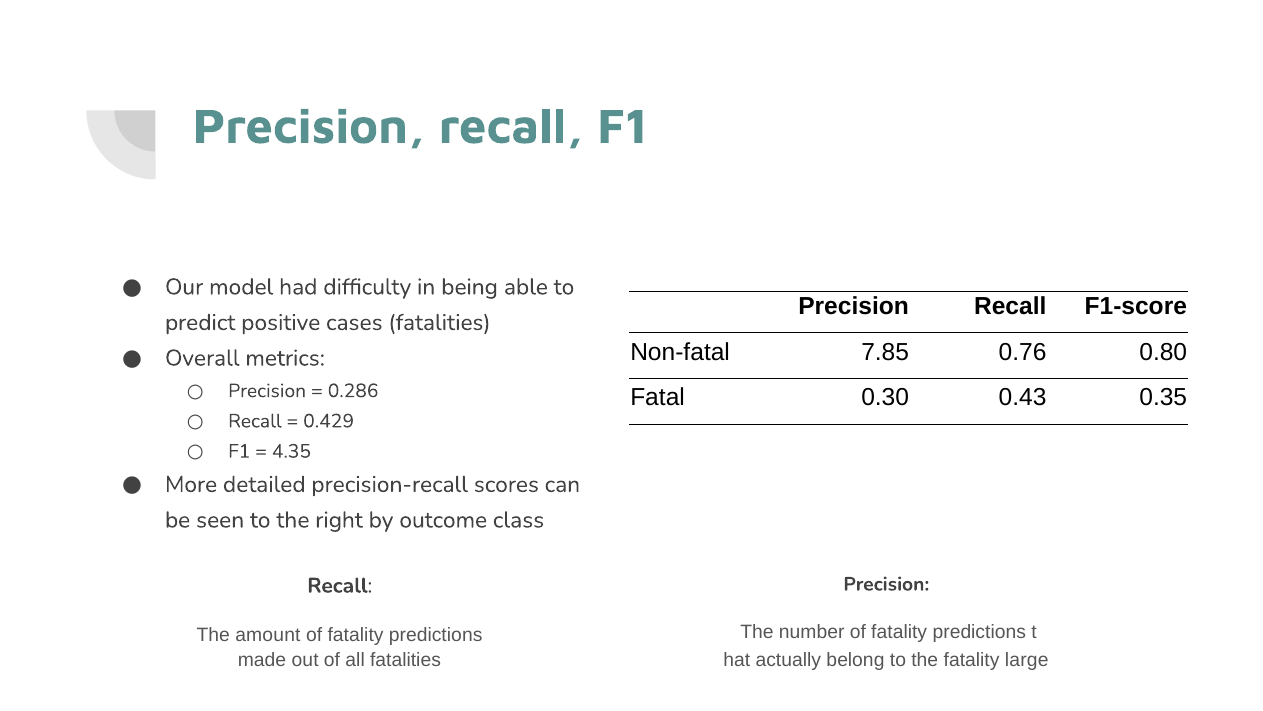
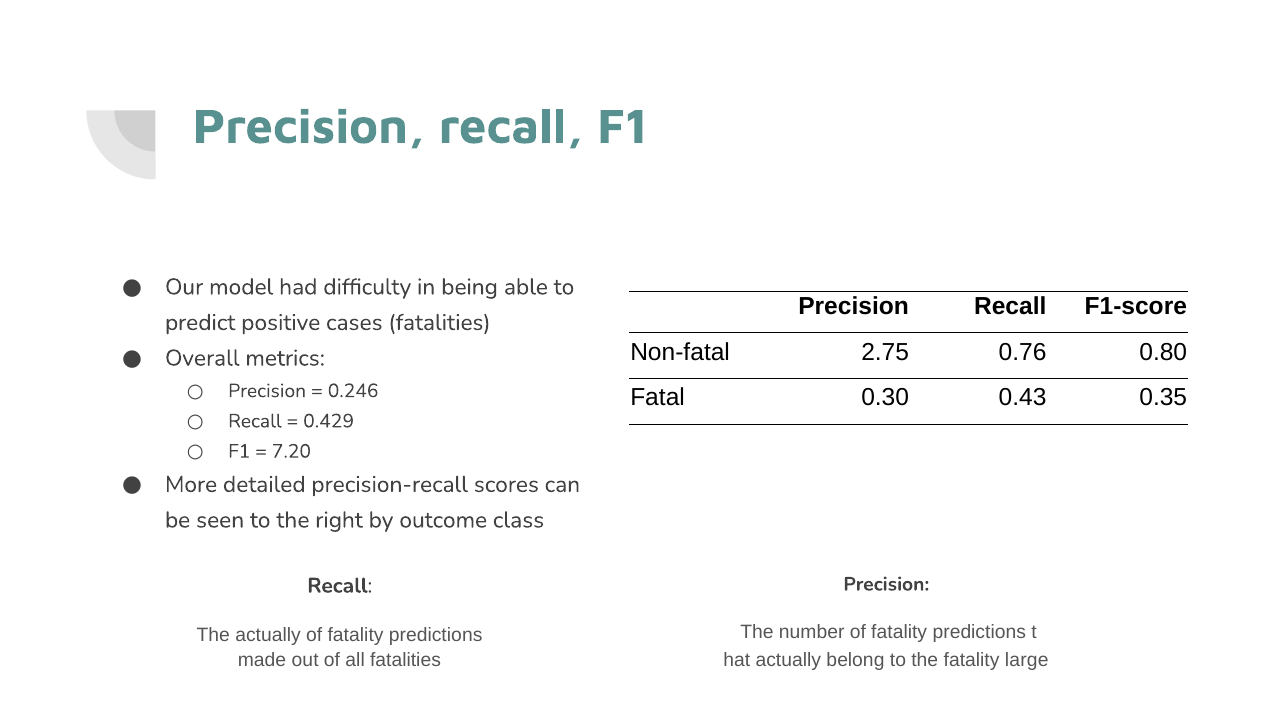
7.85: 7.85 -> 2.75
0.286: 0.286 -> 0.246
4.35: 4.35 -> 7.20
The amount: amount -> actually
